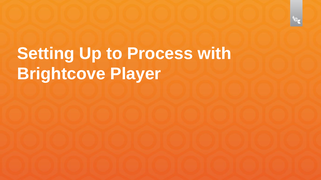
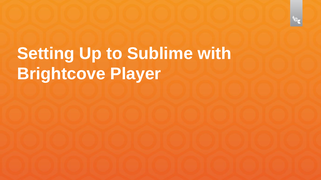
Process: Process -> Sublime
